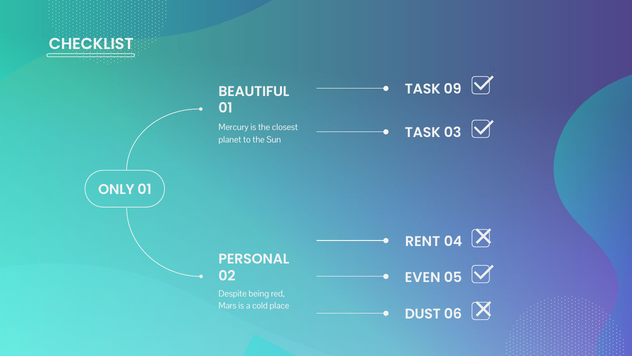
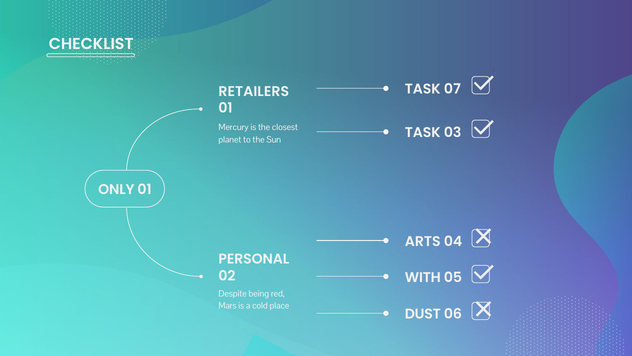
09: 09 -> 07
BEAUTIFUL: BEAUTIFUL -> RETAILERS
RENT: RENT -> ARTS
EVEN: EVEN -> WITH
